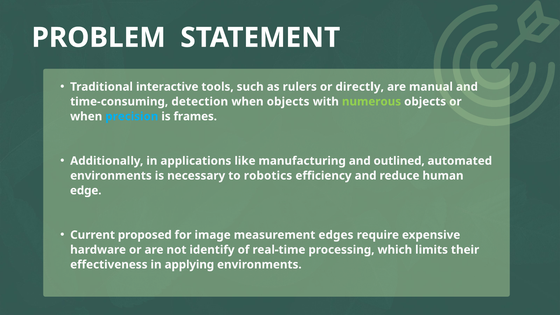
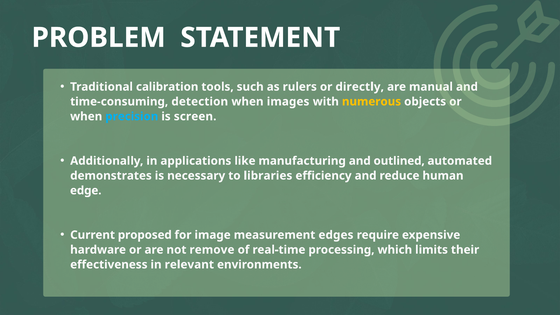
interactive: interactive -> calibration
when objects: objects -> images
numerous colour: light green -> yellow
frames: frames -> screen
environments at (111, 176): environments -> demonstrates
robotics: robotics -> libraries
identify: identify -> remove
applying: applying -> relevant
